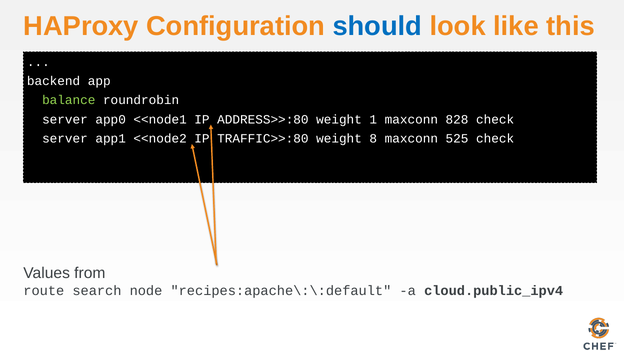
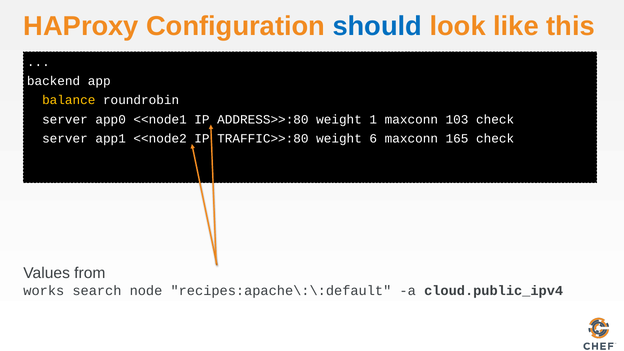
balance colour: light green -> yellow
828: 828 -> 103
8: 8 -> 6
525: 525 -> 165
route: route -> works
